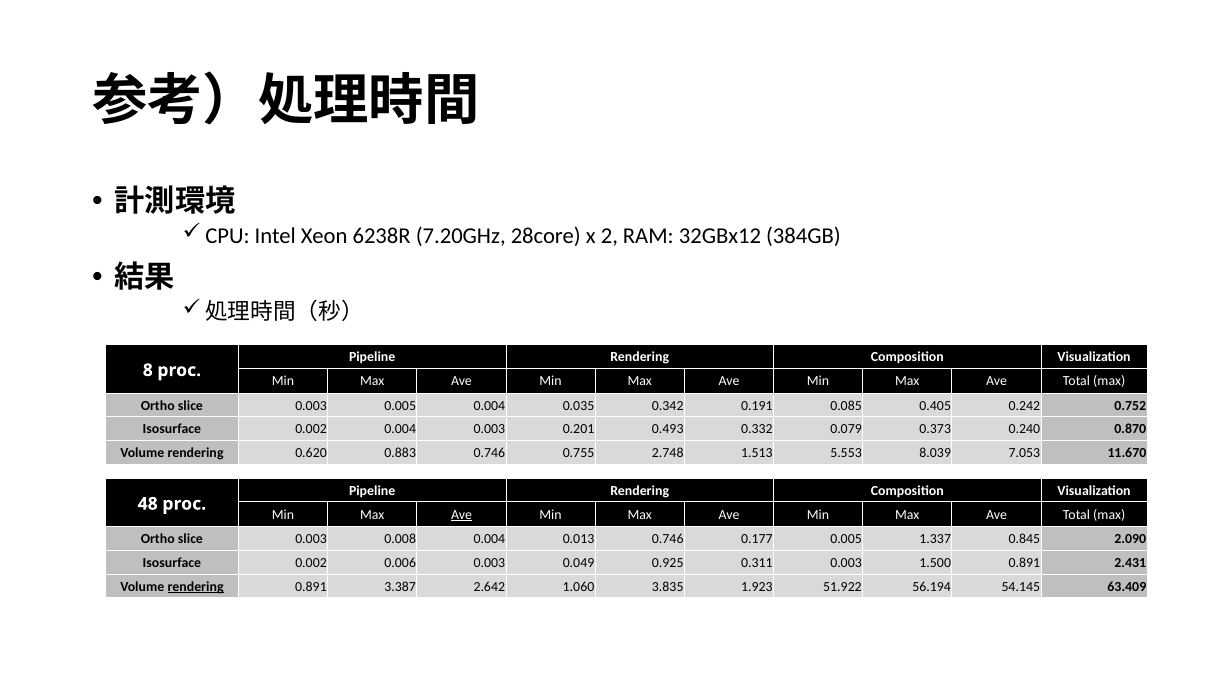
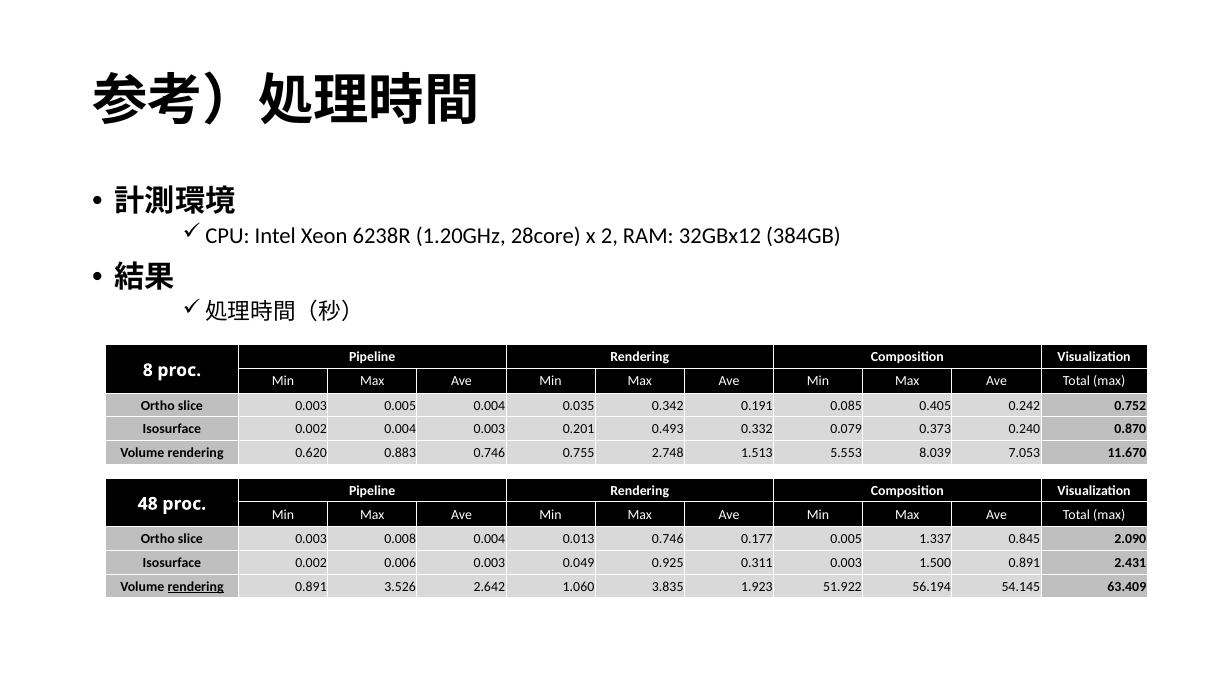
7.20GHz: 7.20GHz -> 1.20GHz
Ave at (462, 515) underline: present -> none
3.387: 3.387 -> 3.526
